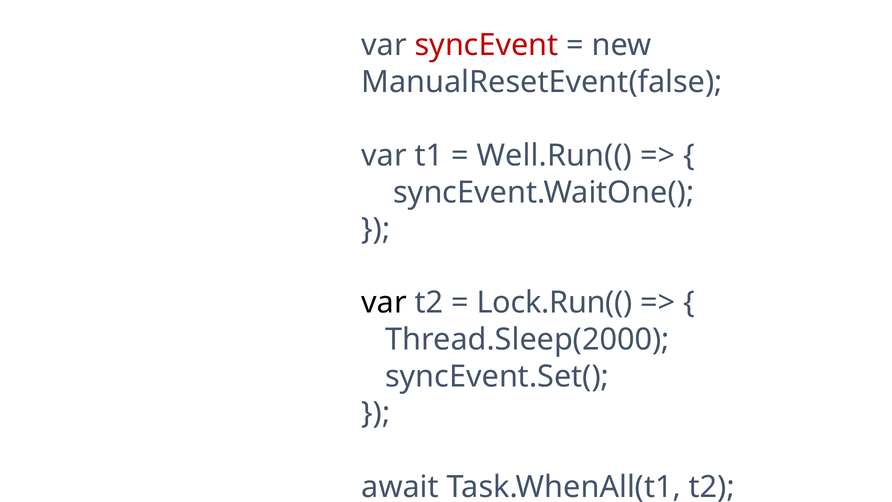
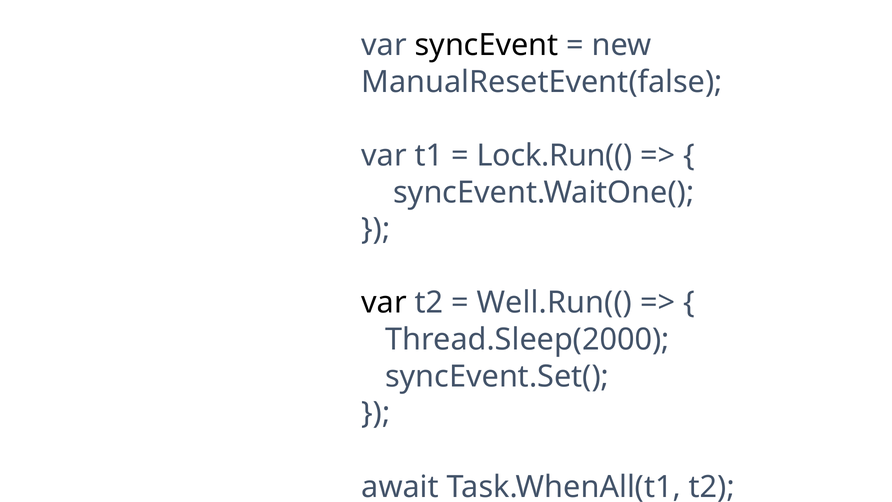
syncEvent colour: red -> black
Well.Run((: Well.Run(( -> Lock.Run((
Lock.Run((: Lock.Run(( -> Well.Run((
